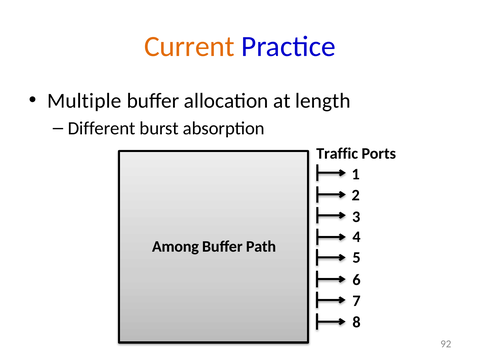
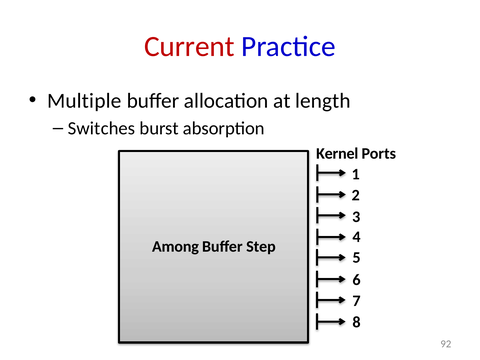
Current colour: orange -> red
Different: Different -> Switches
Traffic: Traffic -> Kernel
Path: Path -> Step
